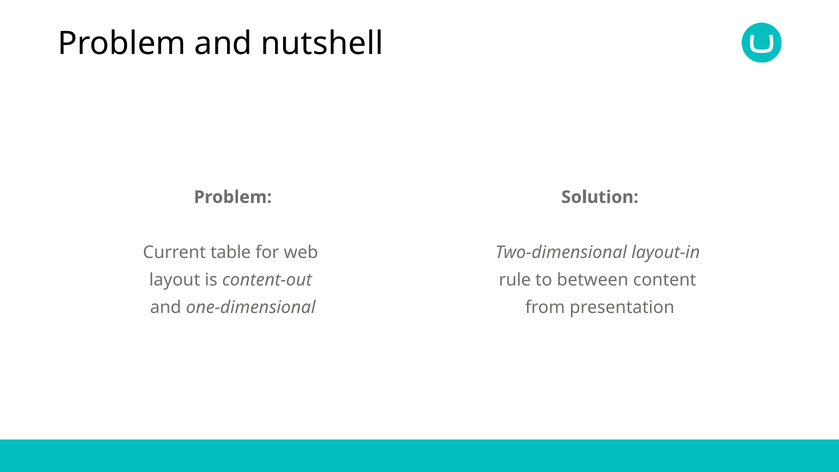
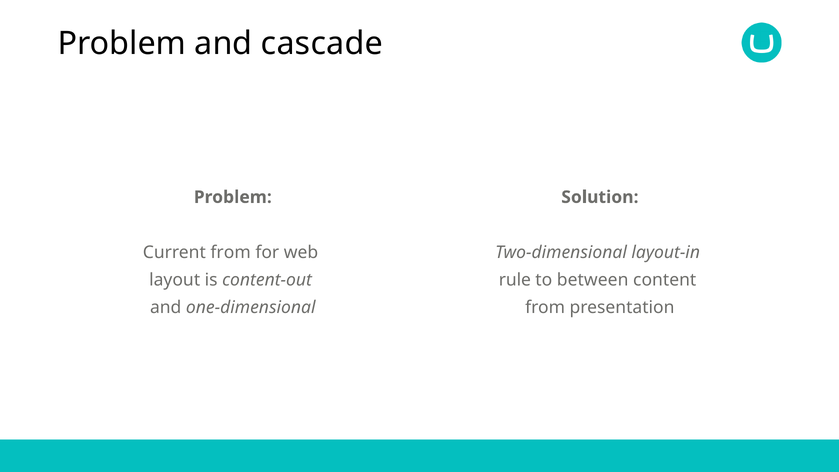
nutshell: nutshell -> cascade
Current table: table -> from
